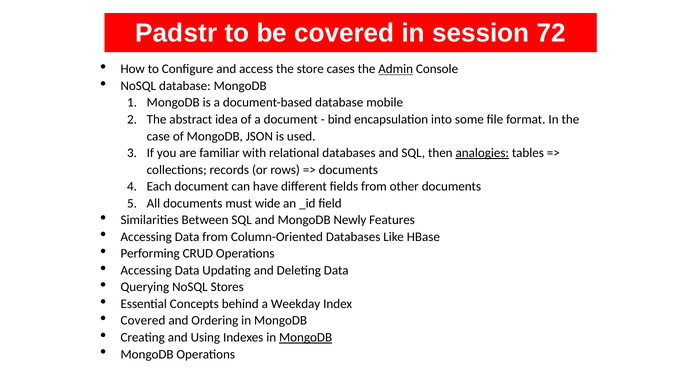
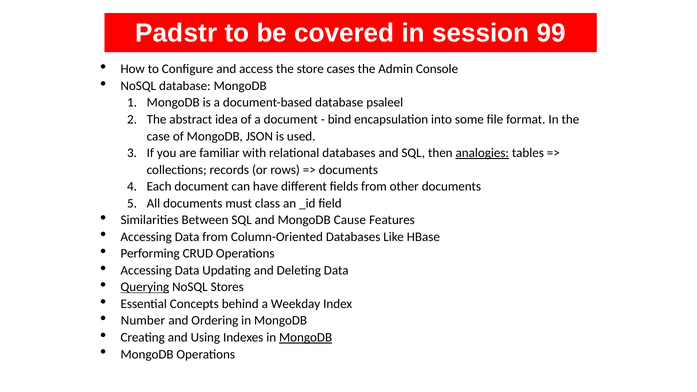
72: 72 -> 99
Admin underline: present -> none
mobile: mobile -> psaleel
wide: wide -> class
Newly: Newly -> Cause
Querying underline: none -> present
Covered at (143, 321): Covered -> Number
